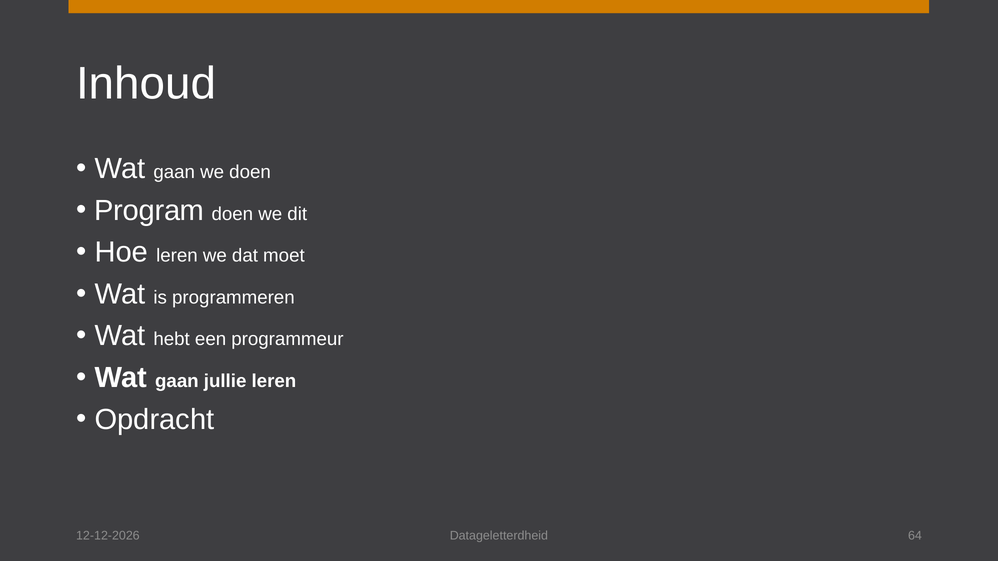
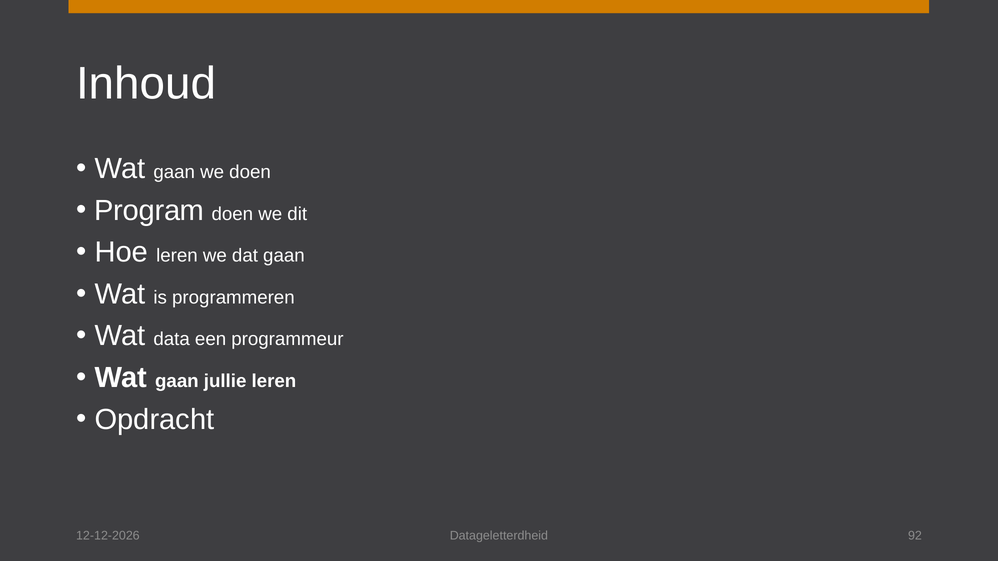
dat moet: moet -> gaan
hebt: hebt -> data
64: 64 -> 92
